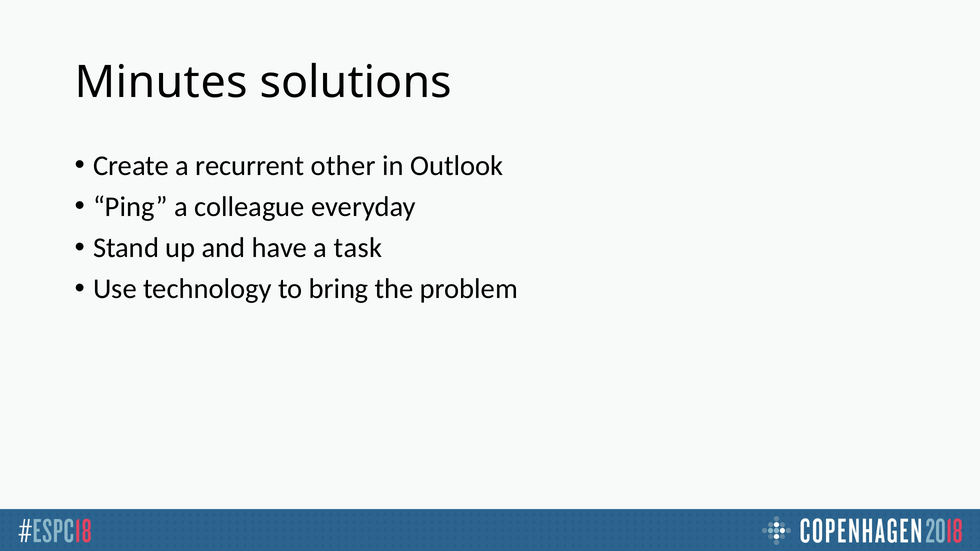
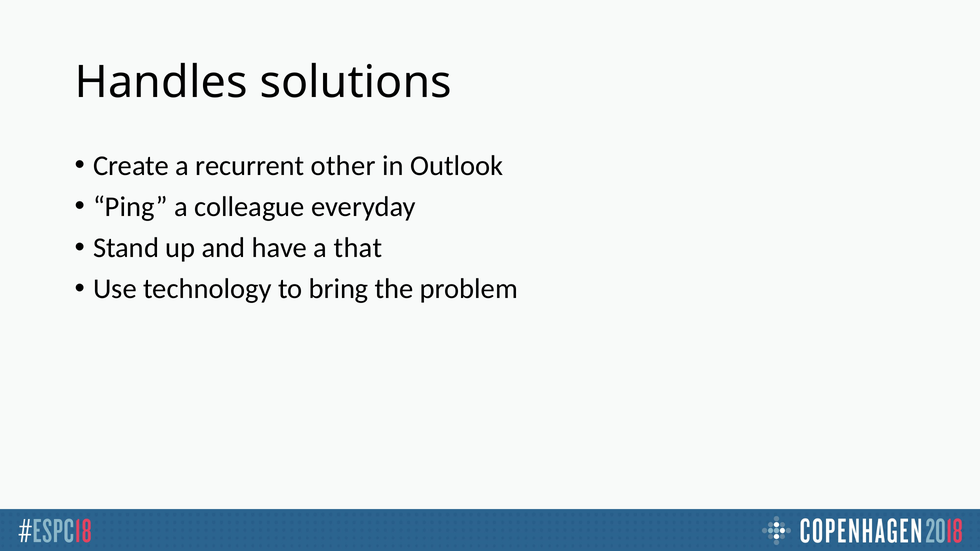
Minutes: Minutes -> Handles
task: task -> that
